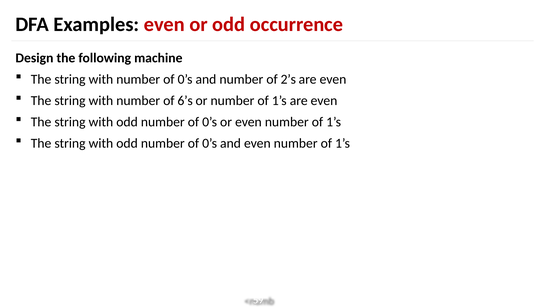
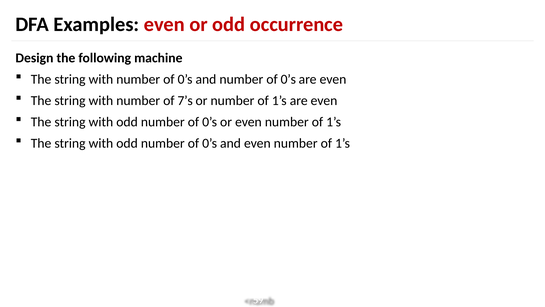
and number of 2’s: 2’s -> 0’s
6’s: 6’s -> 7’s
